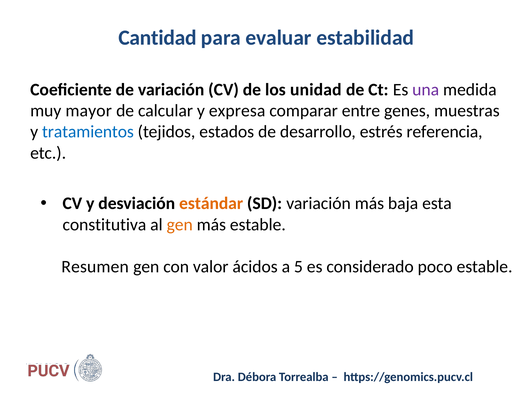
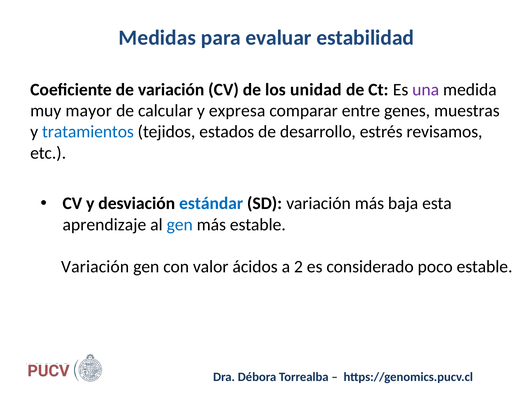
Cantidad: Cantidad -> Medidas
referencia: referencia -> revisamos
estándar colour: orange -> blue
constitutiva: constitutiva -> aprendizaje
gen at (180, 224) colour: orange -> blue
Resumen at (95, 266): Resumen -> Variación
5: 5 -> 2
